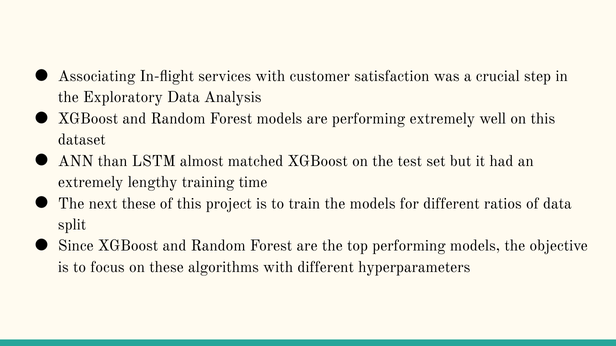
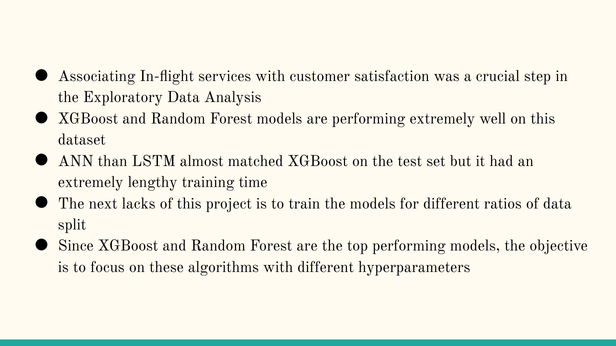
next these: these -> lacks
